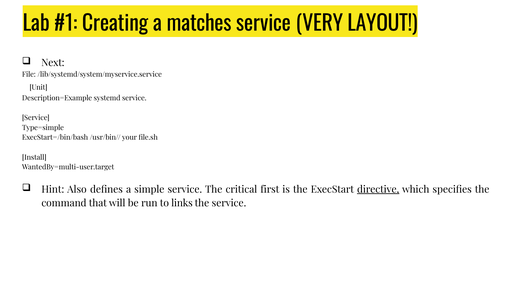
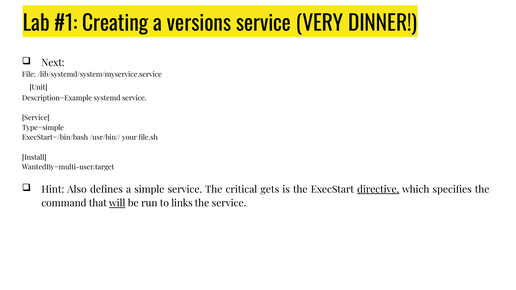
matches: matches -> versions
LAYOUT: LAYOUT -> DINNER
first: first -> gets
will underline: none -> present
